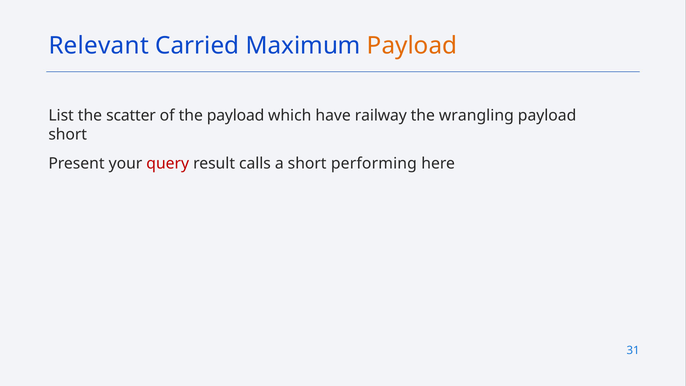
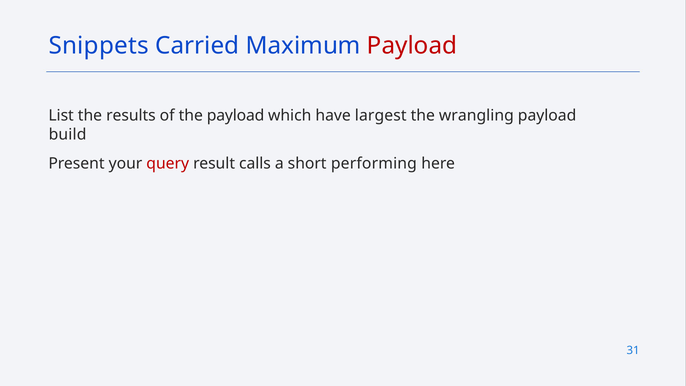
Relevant: Relevant -> Snippets
Payload at (412, 46) colour: orange -> red
scatter: scatter -> results
railway: railway -> largest
short at (68, 135): short -> build
